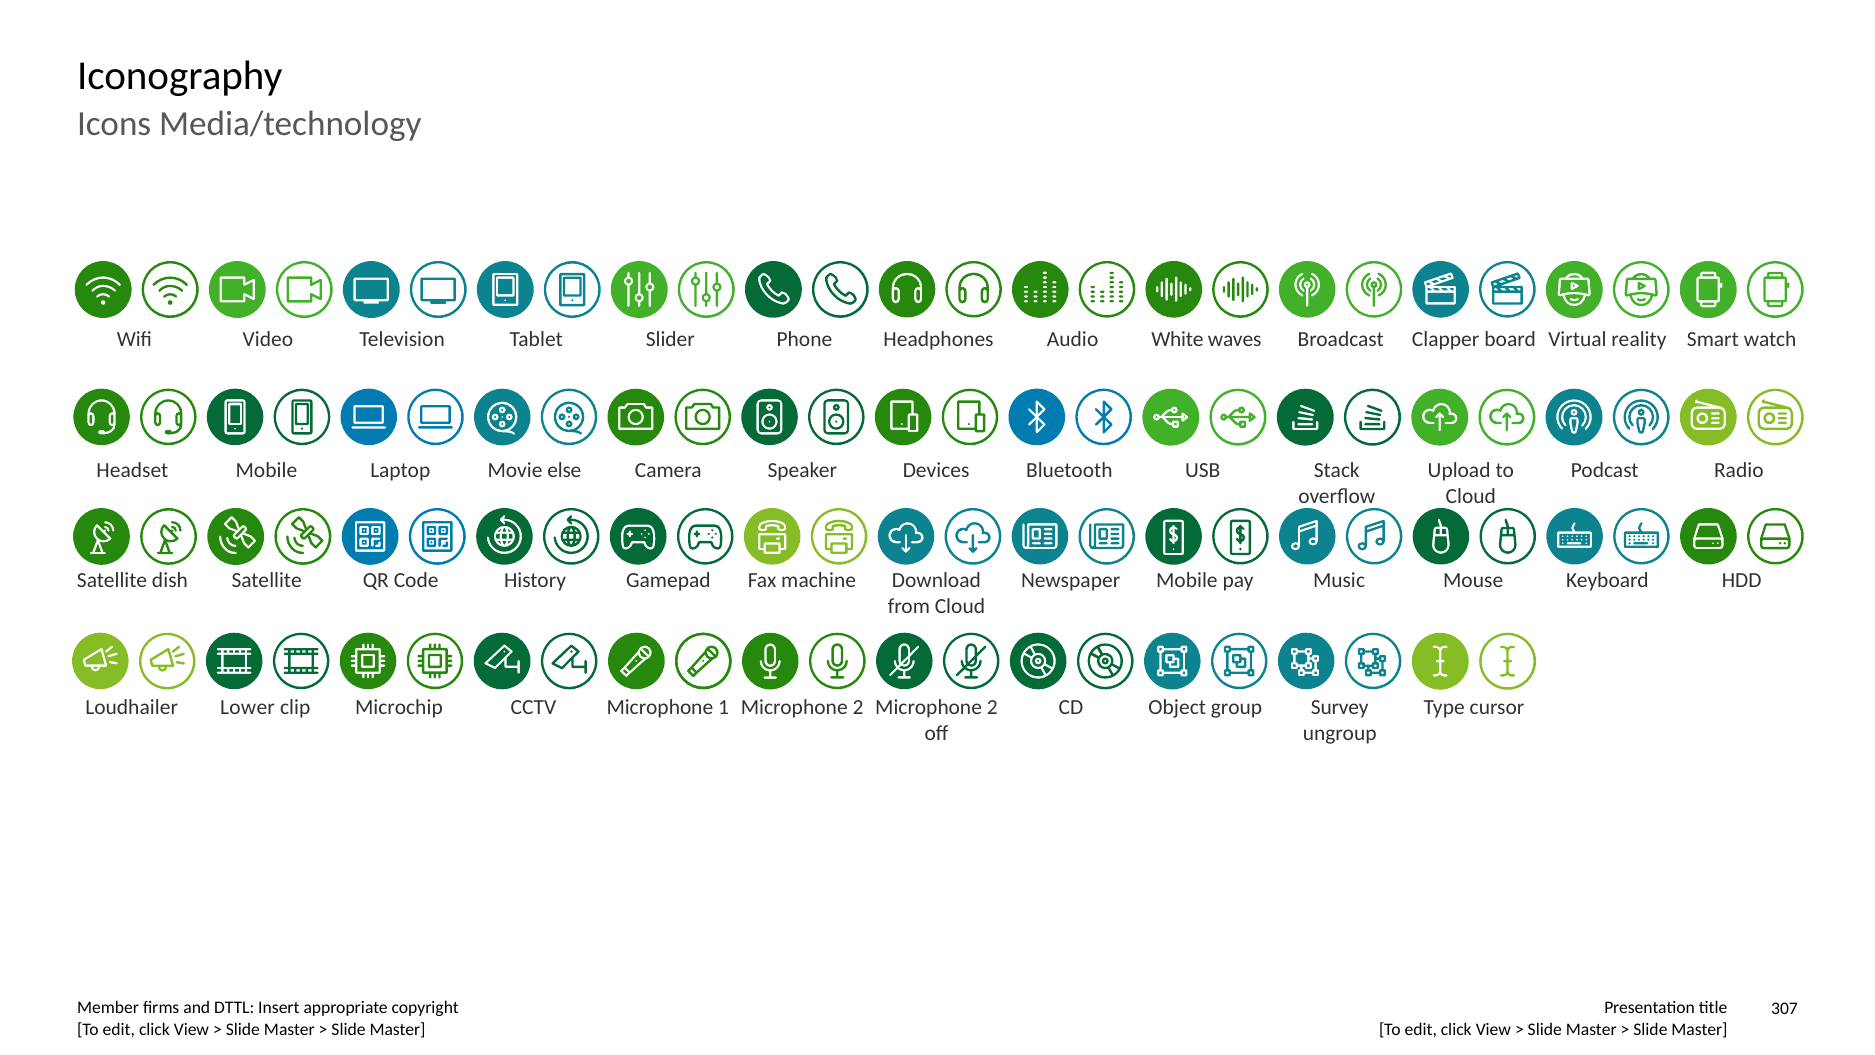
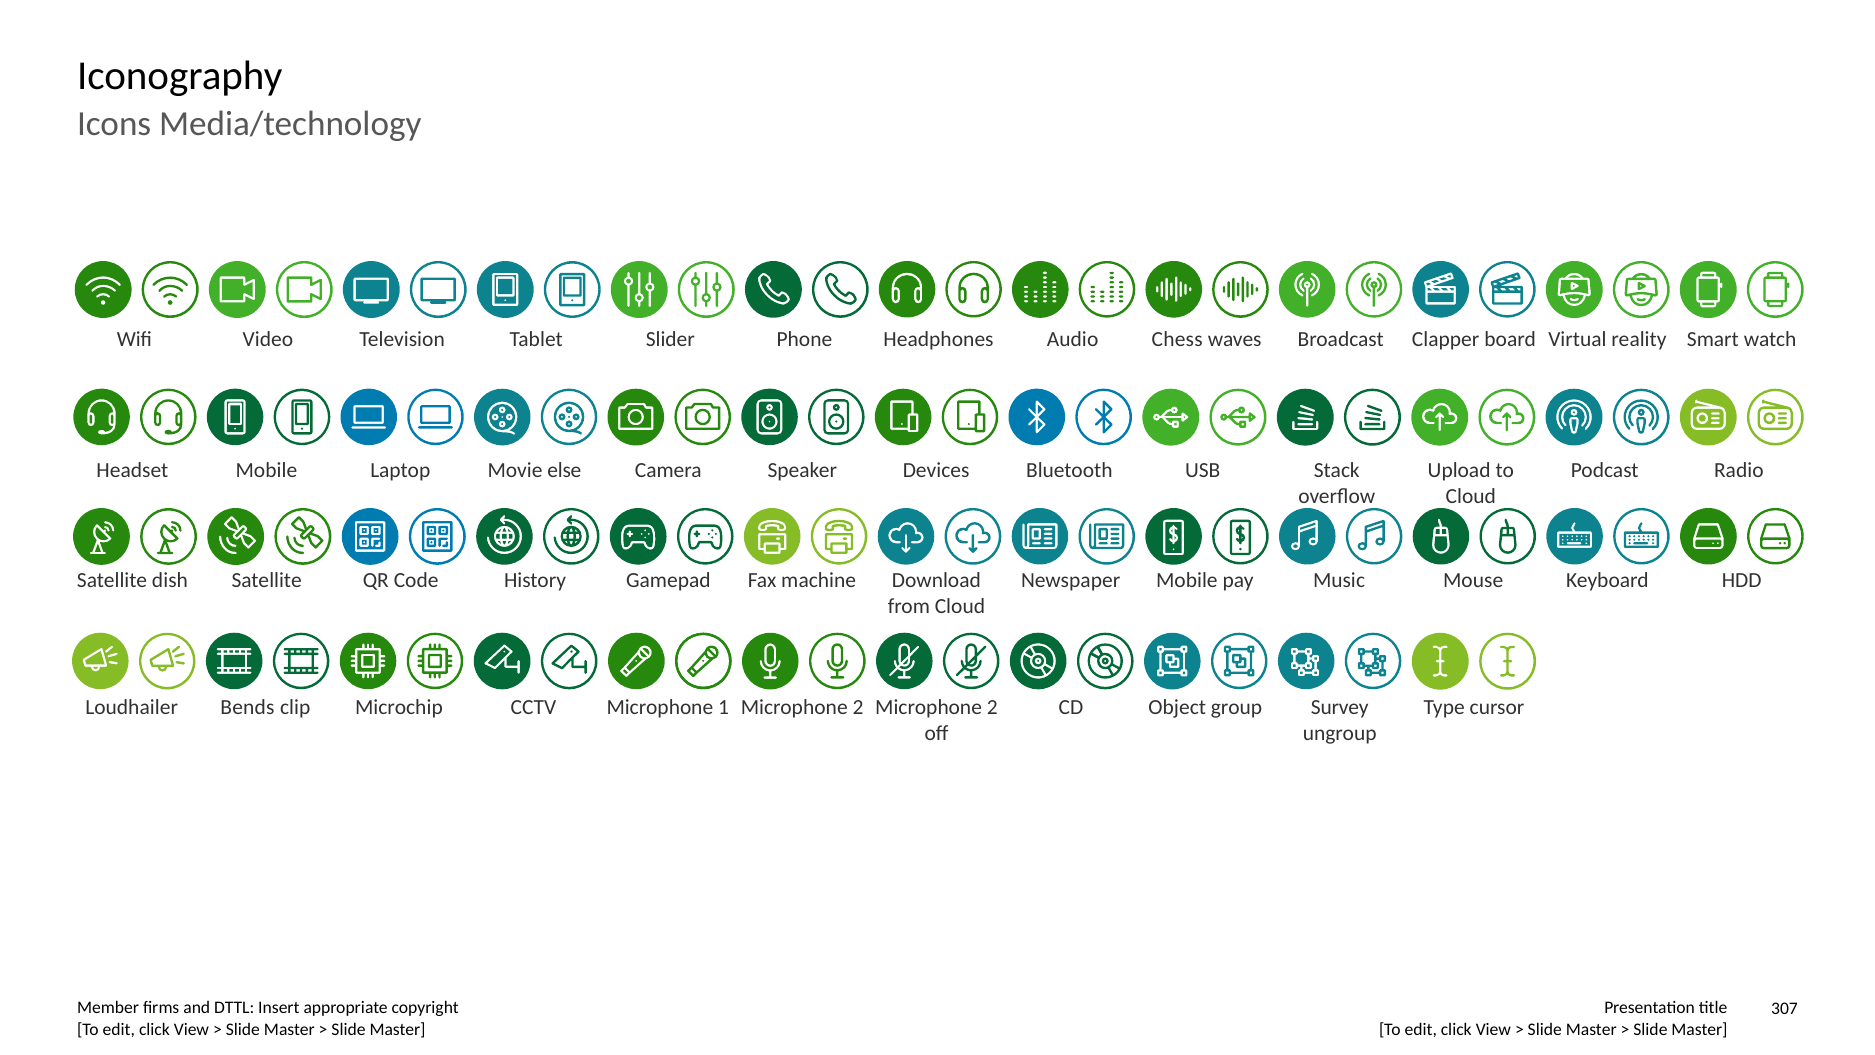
White: White -> Chess
Lower: Lower -> Bends
